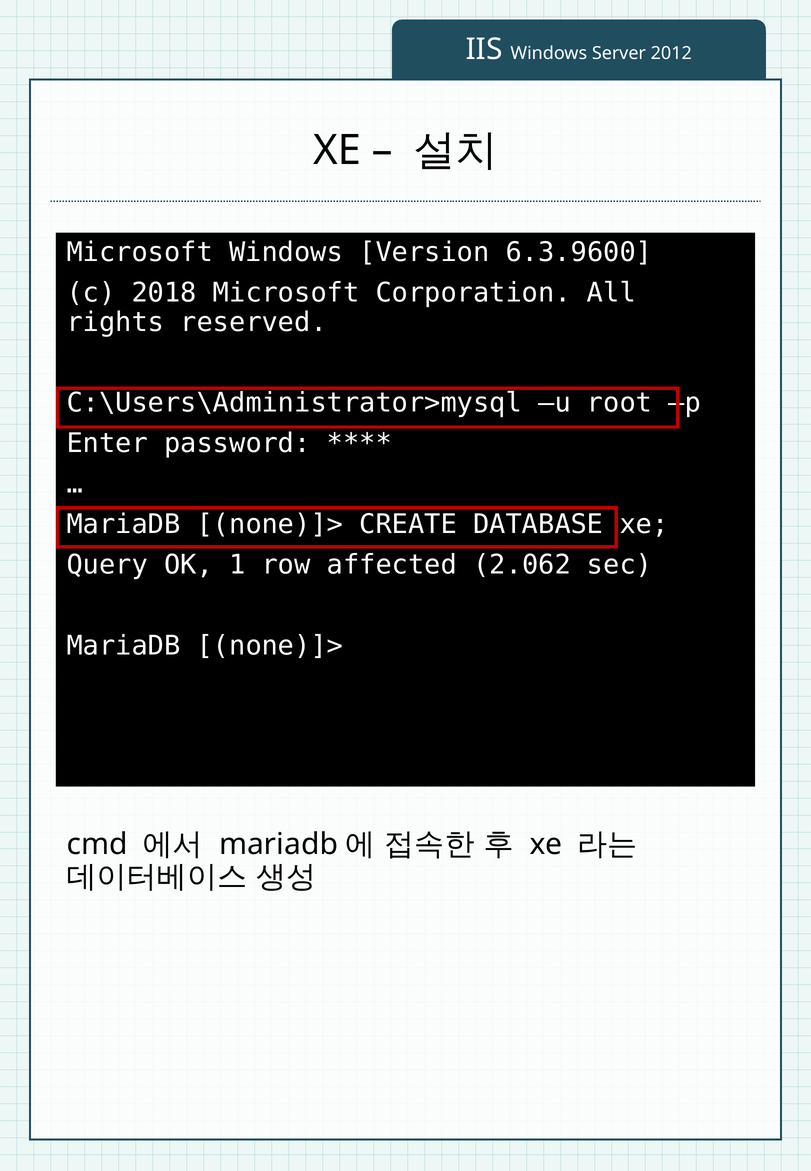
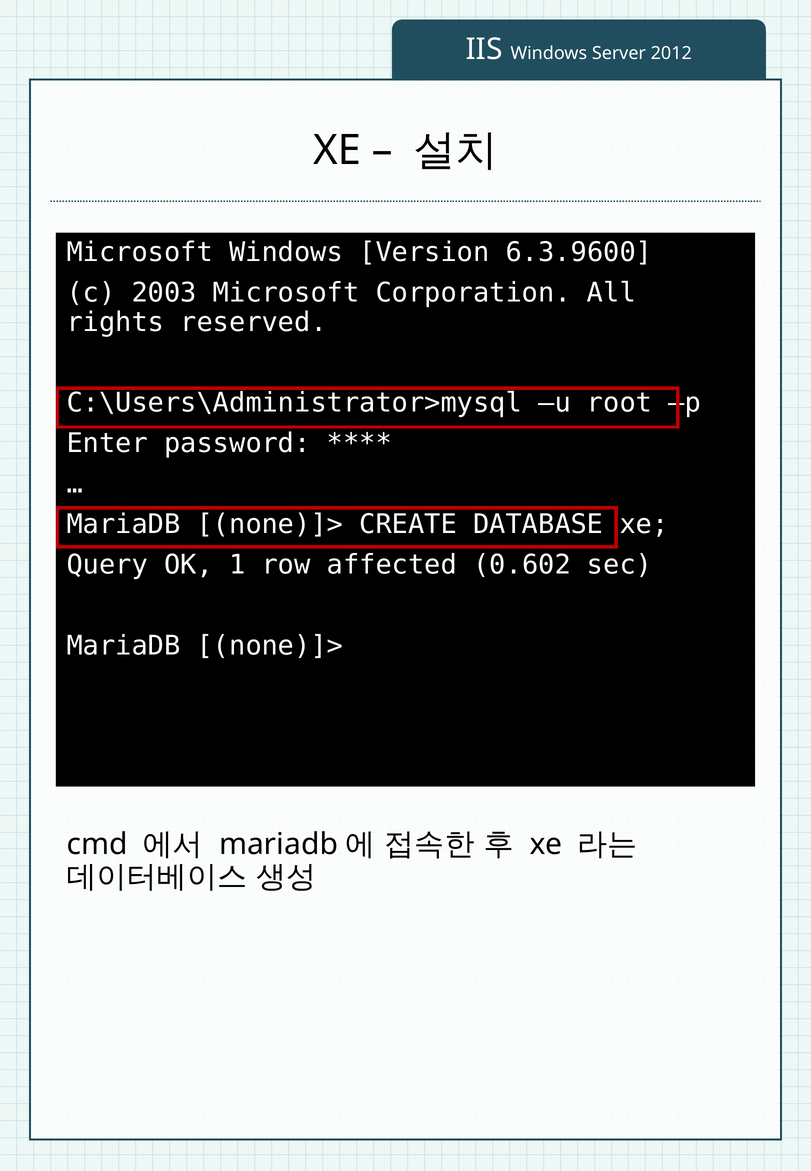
2018: 2018 -> 2003
2.062: 2.062 -> 0.602
